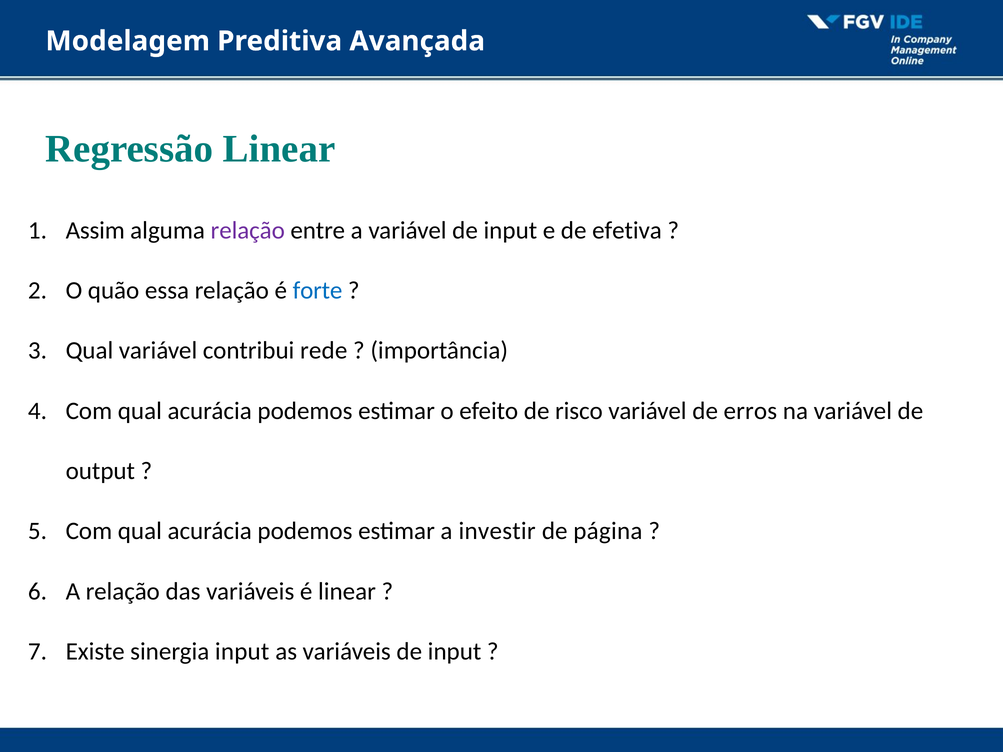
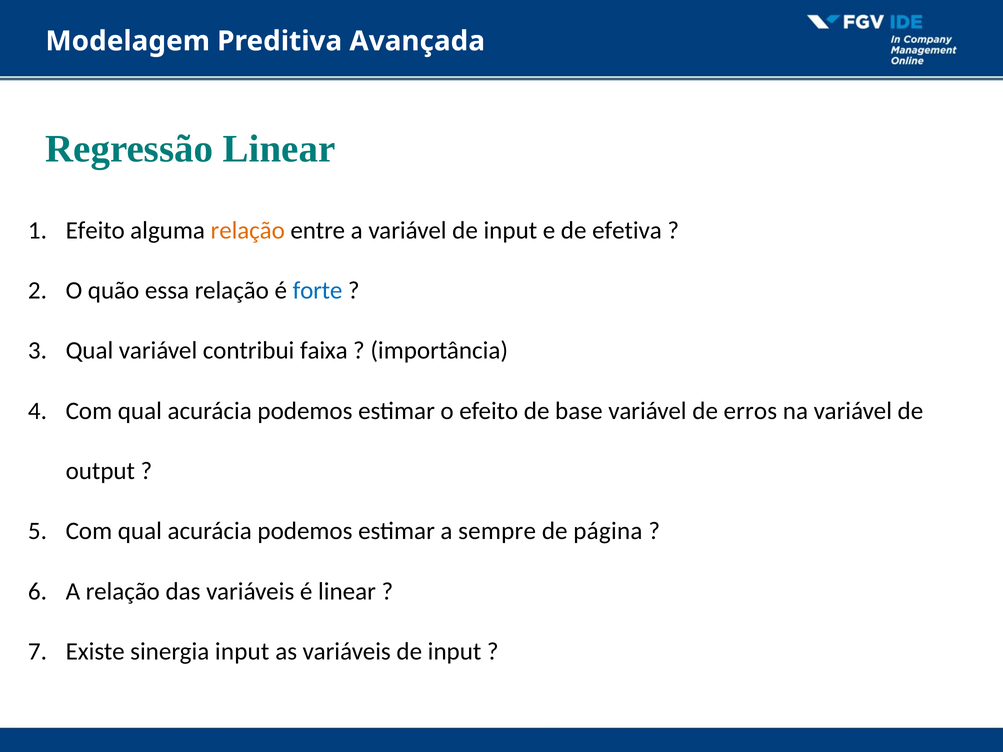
Assim at (95, 230): Assim -> Efeito
relação at (248, 230) colour: purple -> orange
rede: rede -> faixa
risco: risco -> base
investir: investir -> sempre
